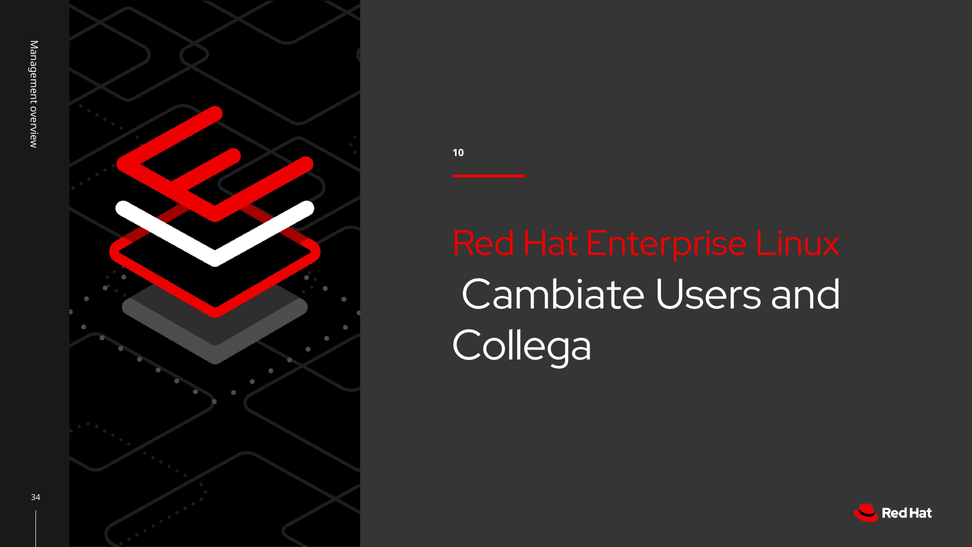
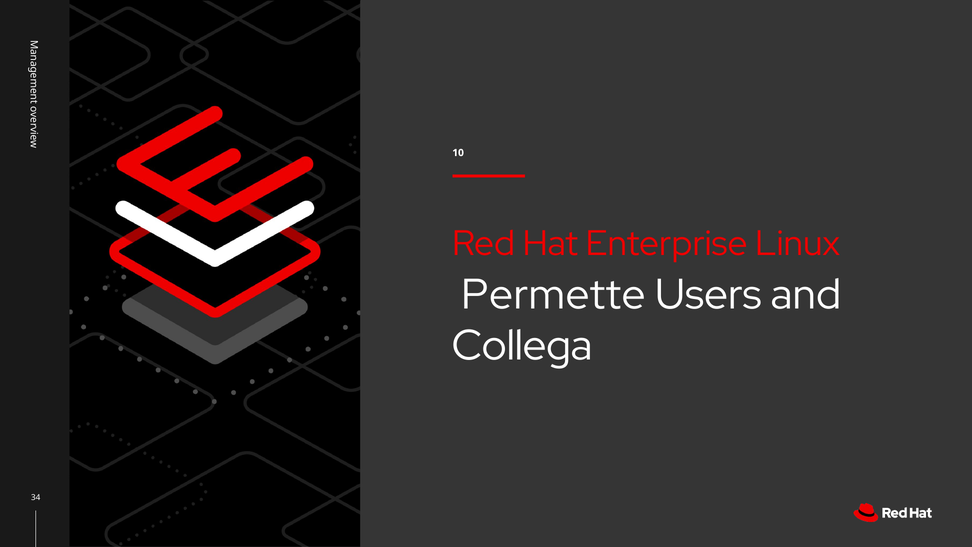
Cambiate: Cambiate -> Permette
